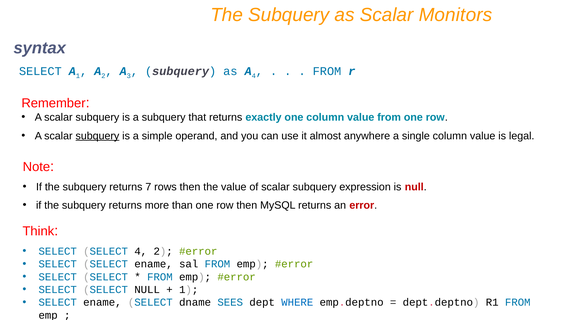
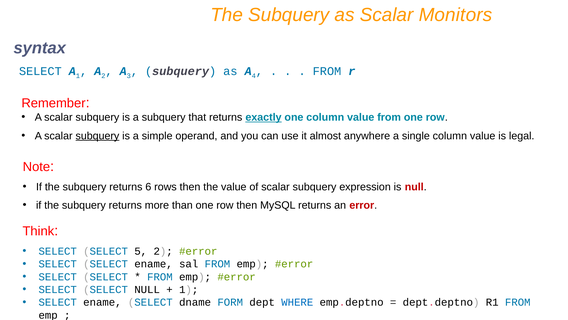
exactly underline: none -> present
7: 7 -> 6
SELECT 4: 4 -> 5
SEES: SEES -> FORM
